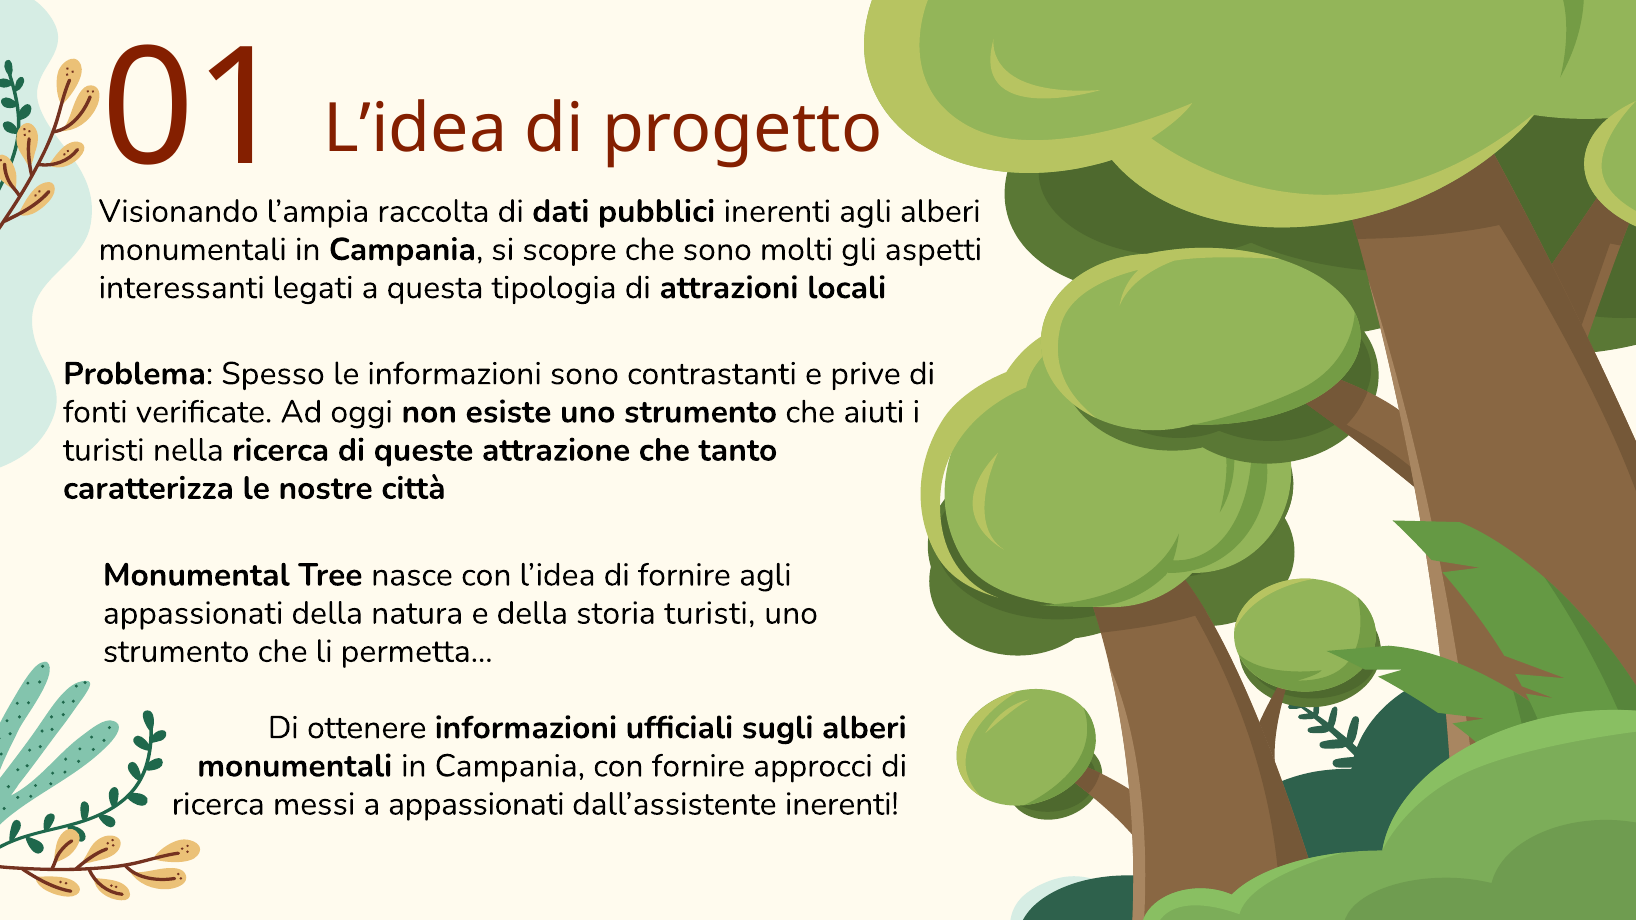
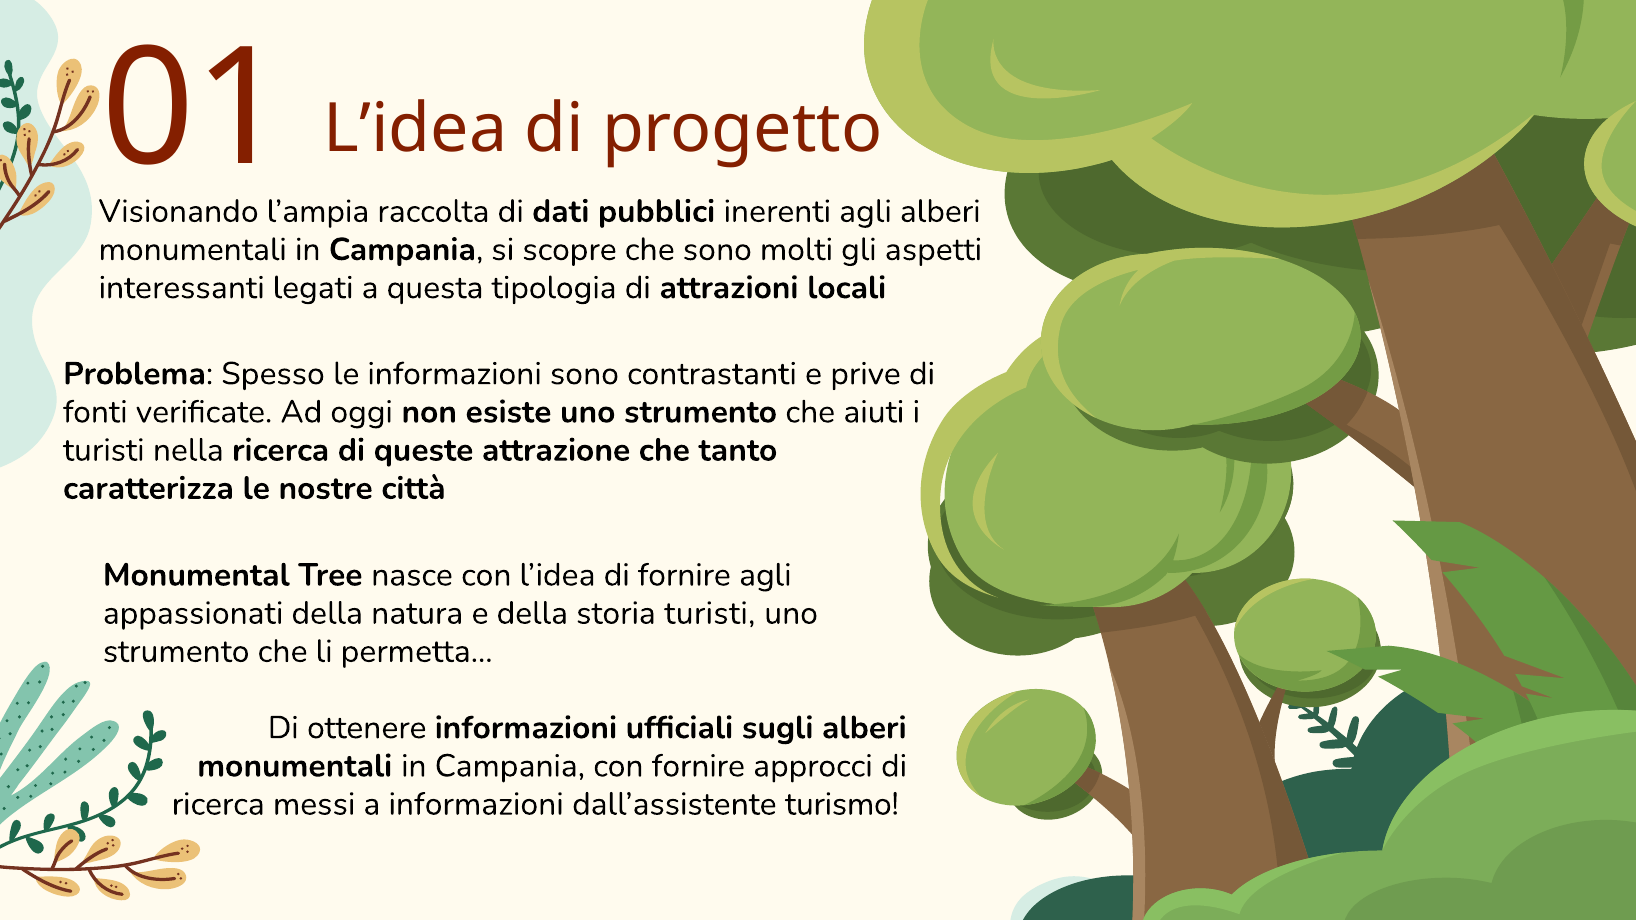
a appassionati: appassionati -> informazioni
dall’assistente inerenti: inerenti -> turismo
